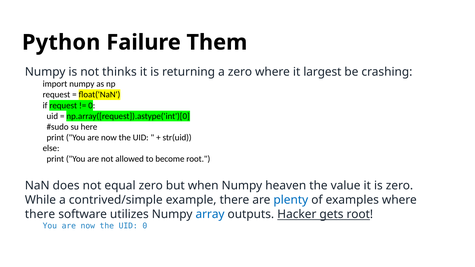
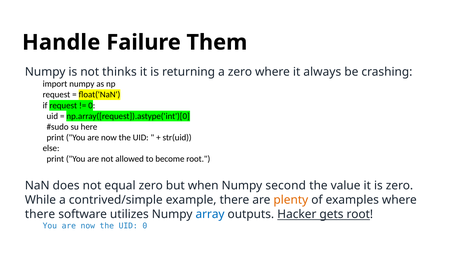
Python: Python -> Handle
largest: largest -> always
heaven: heaven -> second
plenty colour: blue -> orange
